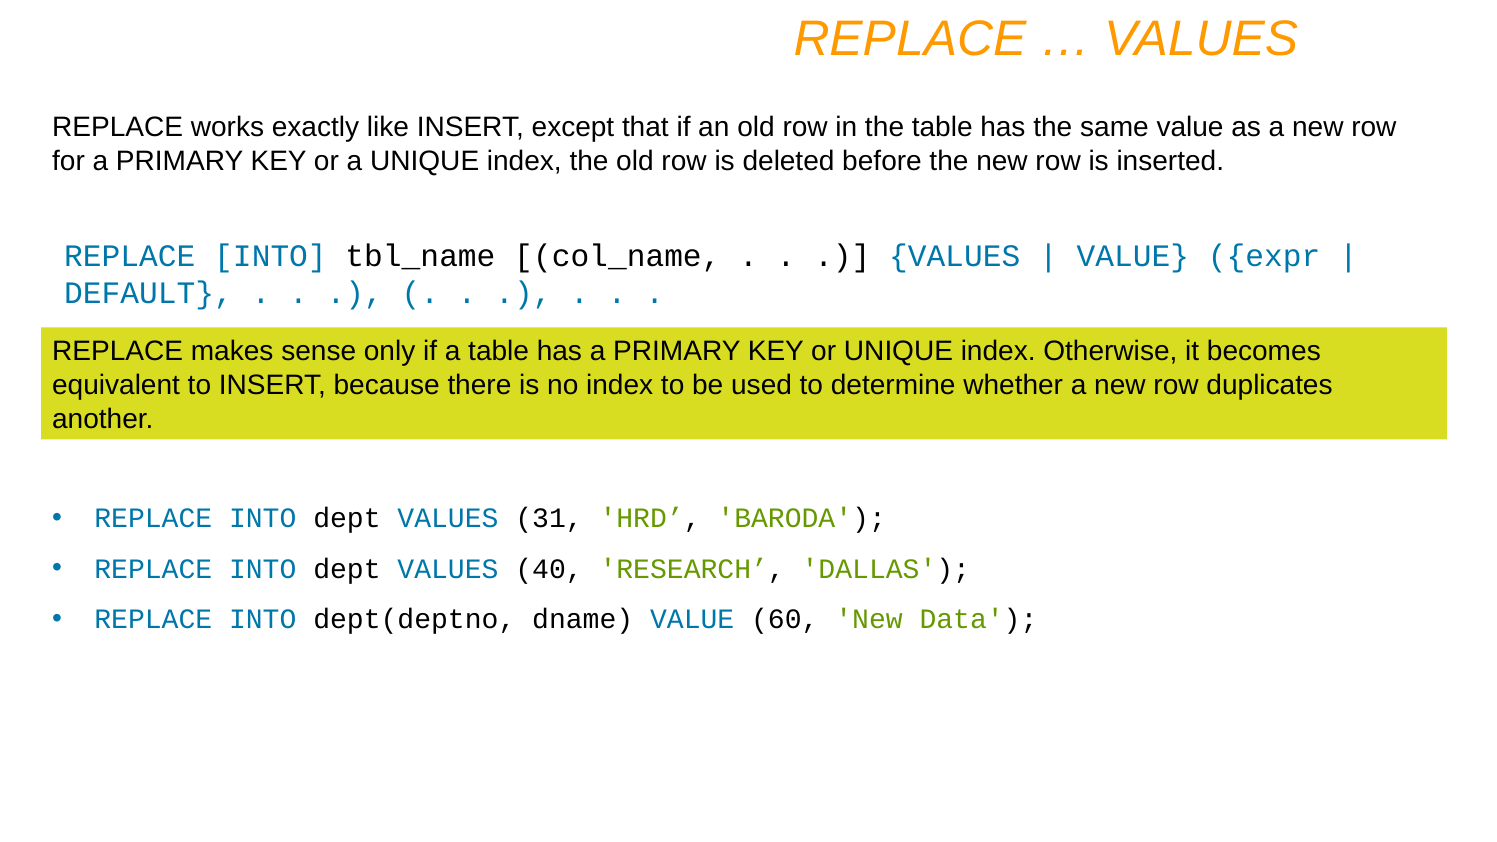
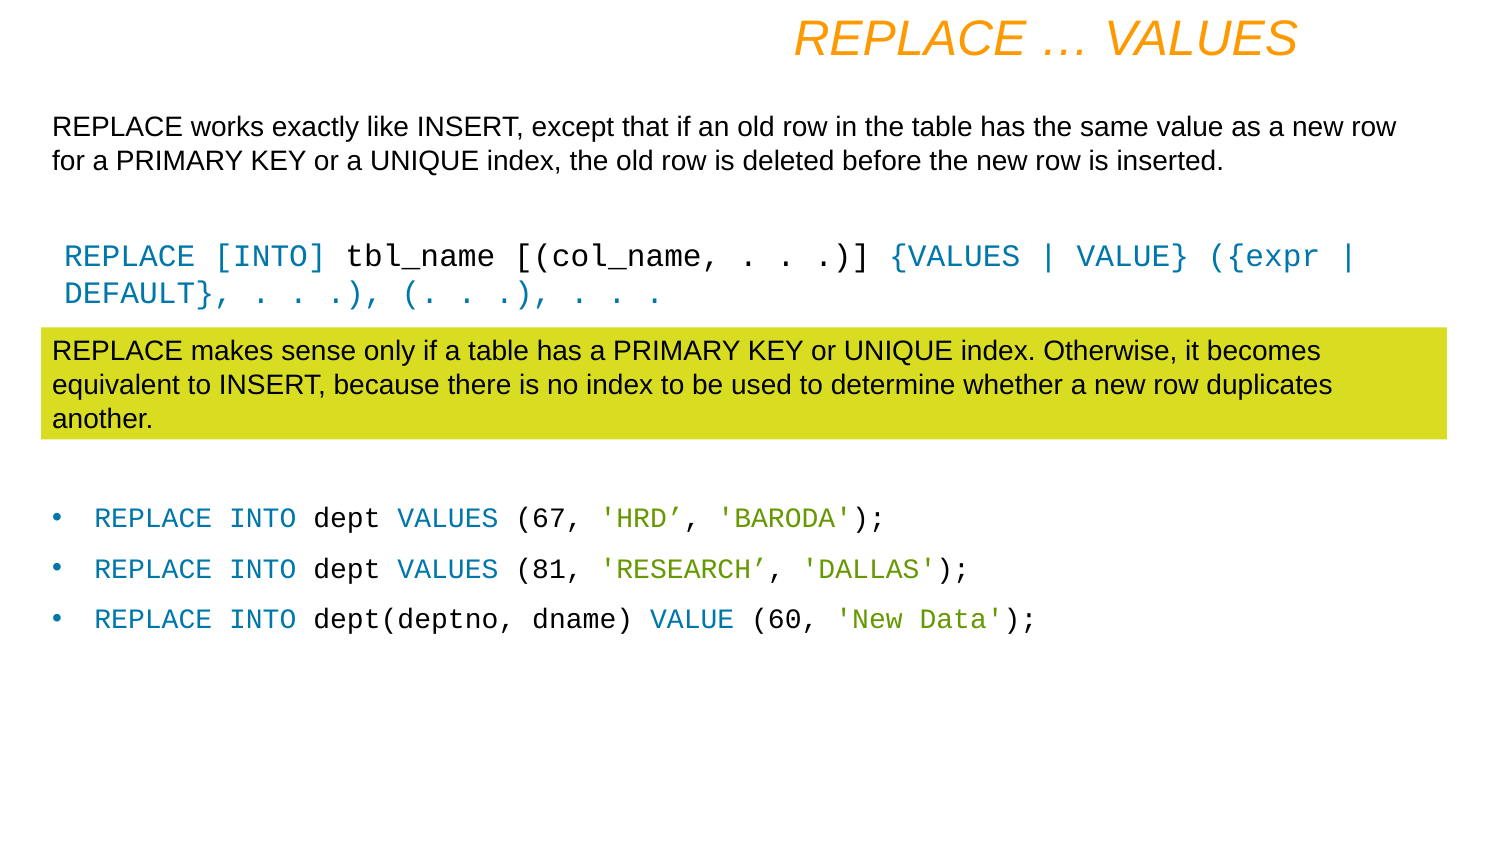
31: 31 -> 67
40: 40 -> 81
